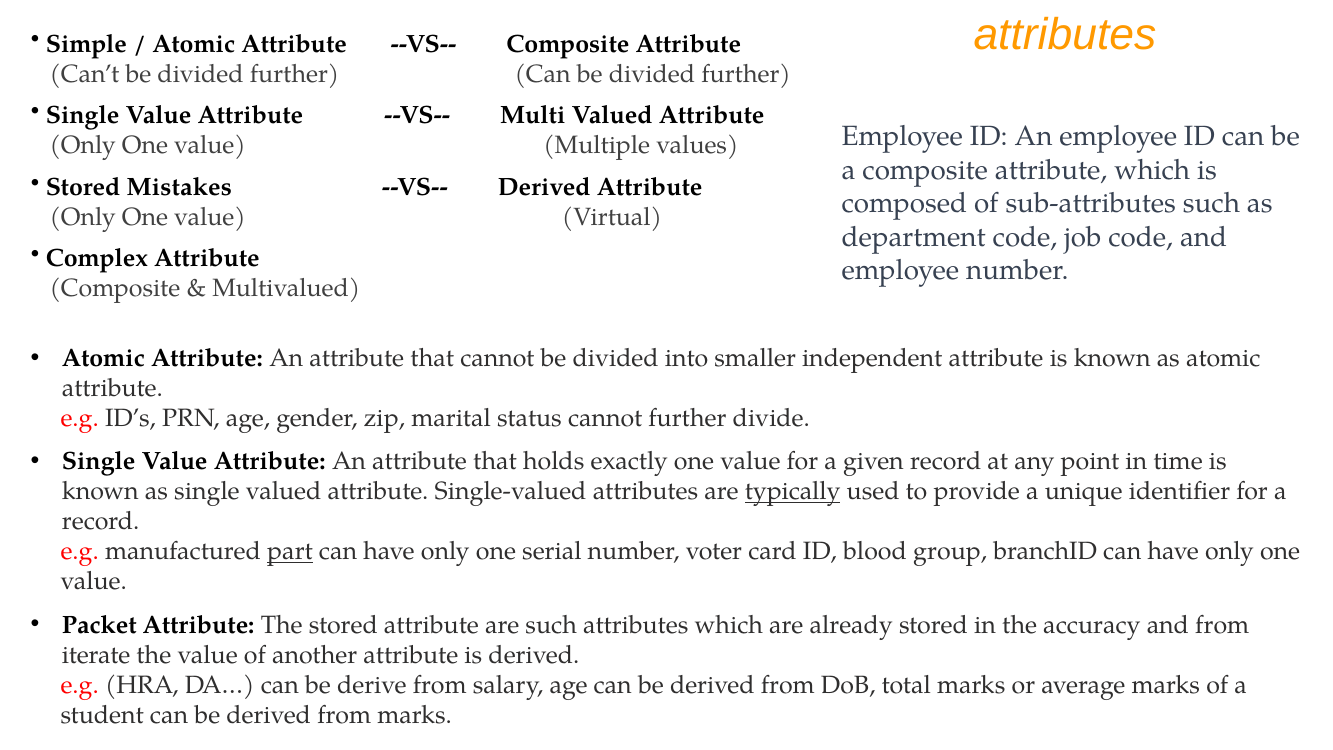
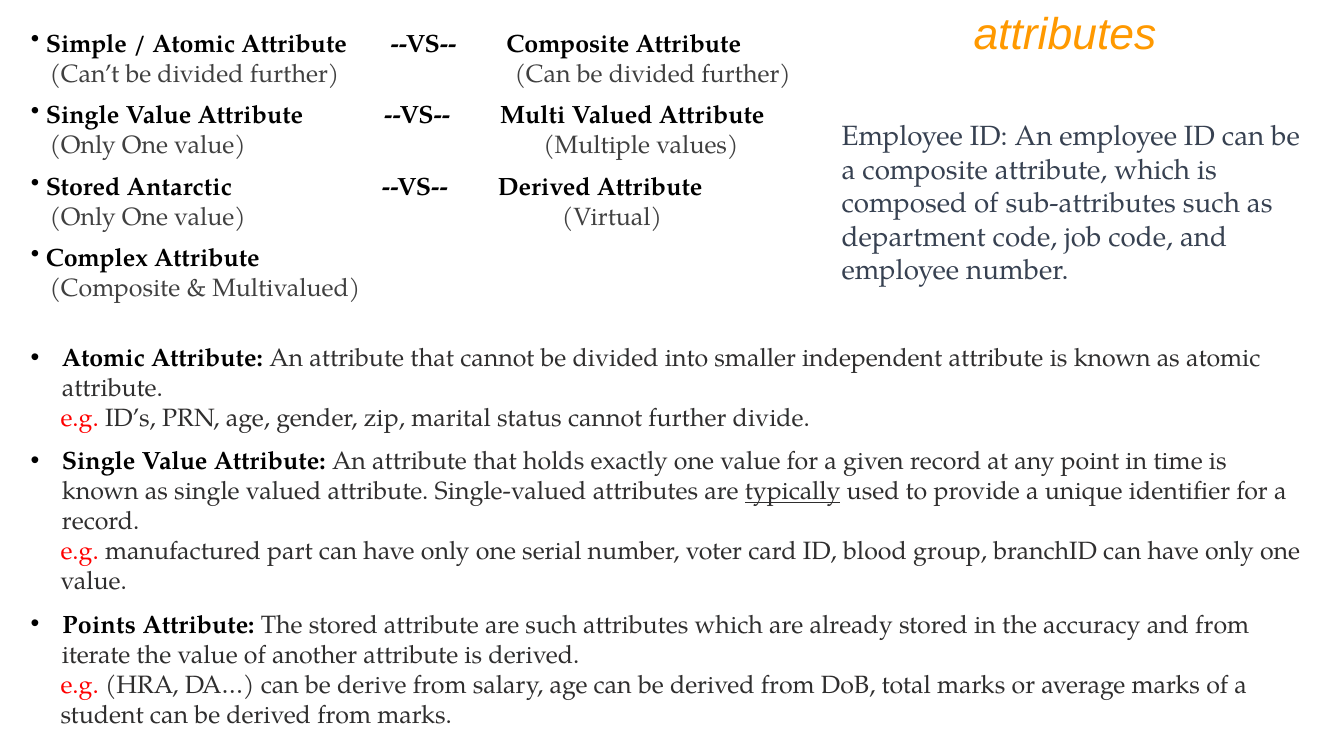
Mistakes: Mistakes -> Antarctic
part underline: present -> none
Packet: Packet -> Points
